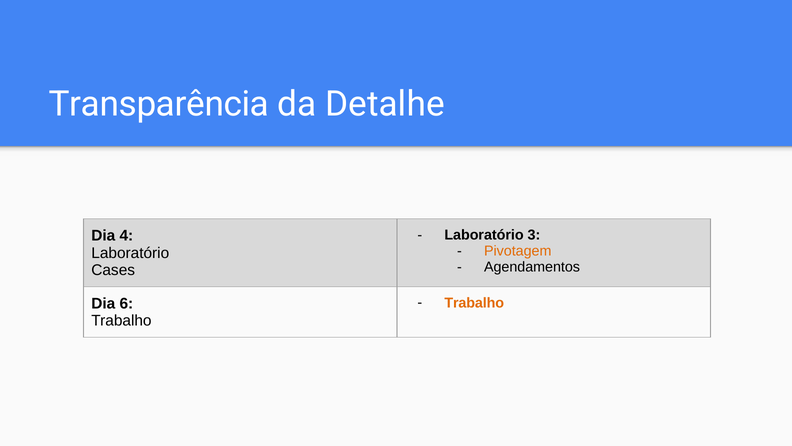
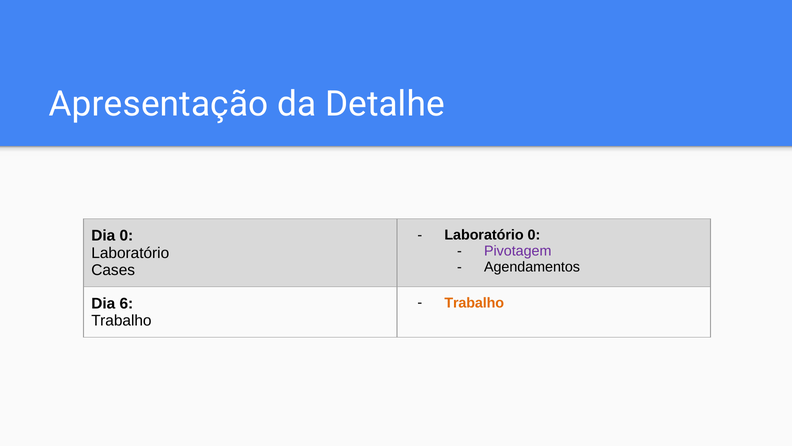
Transparência: Transparência -> Apresentação
Laboratório 3: 3 -> 0
Dia 4: 4 -> 0
Pivotagem colour: orange -> purple
